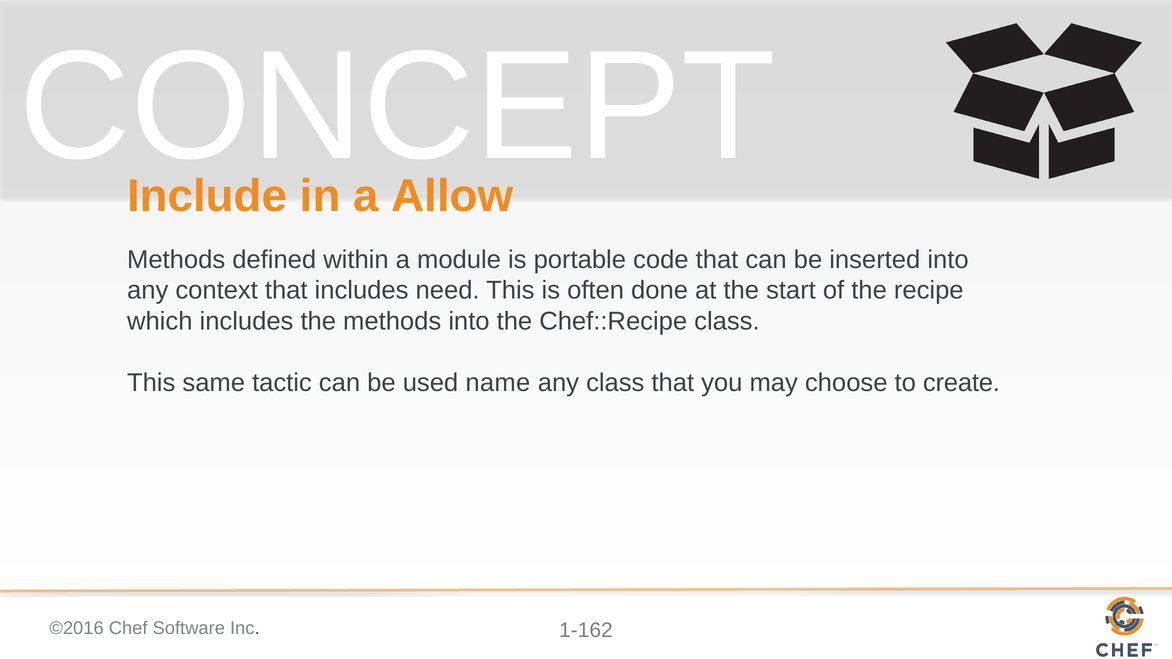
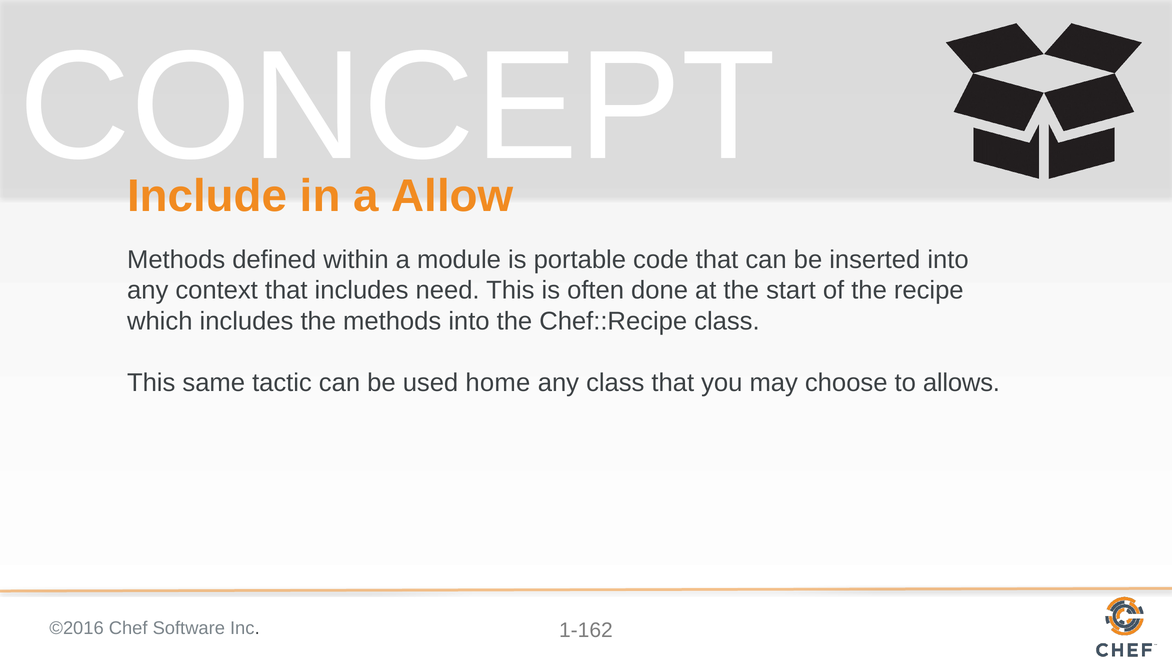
name: name -> home
create: create -> allows
